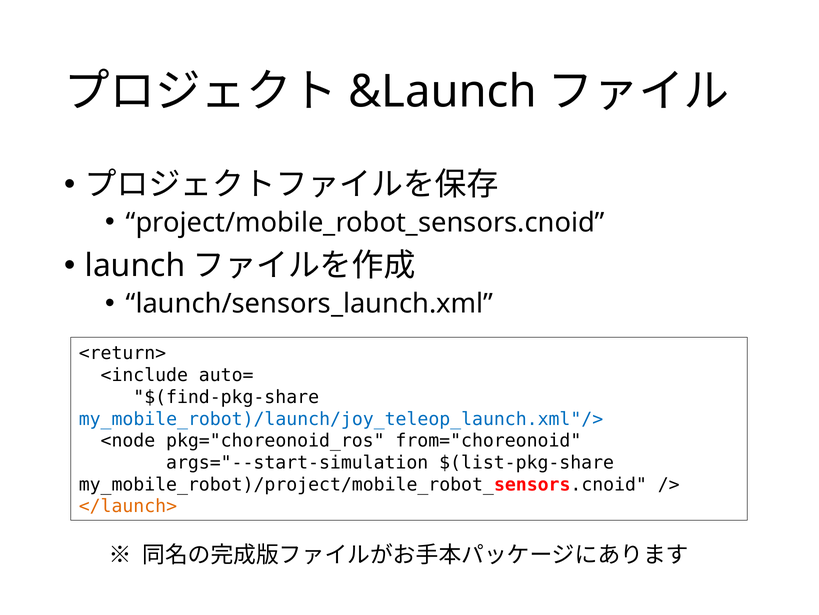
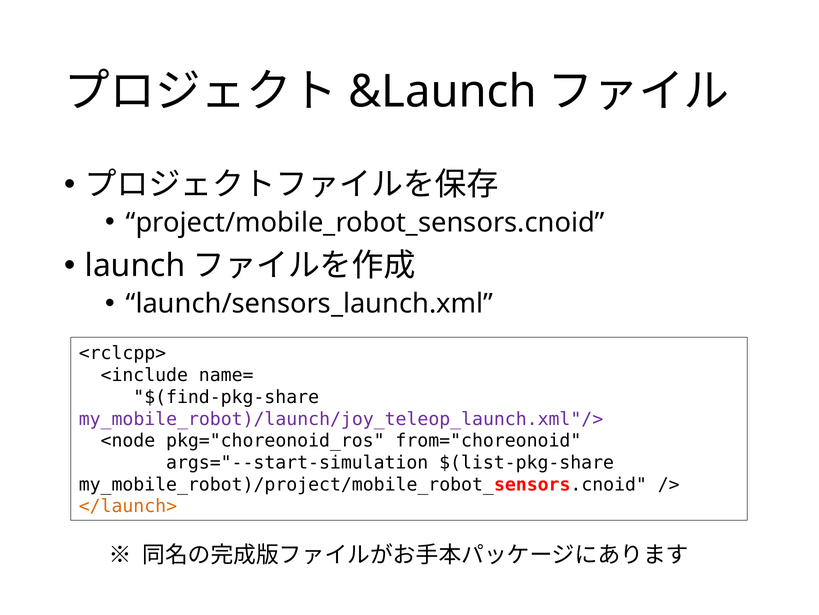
<return>: <return> -> <rclcpp>
auto=: auto= -> name=
my_mobile_robot)/launch/joy_teleop_launch.xml"/> colour: blue -> purple
